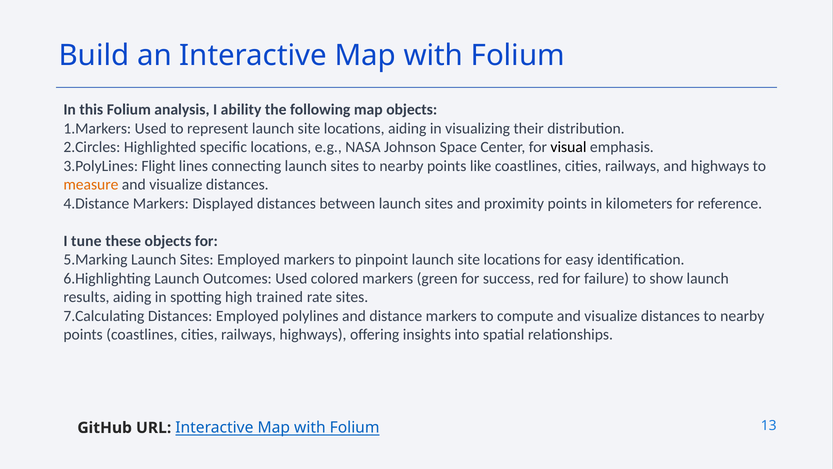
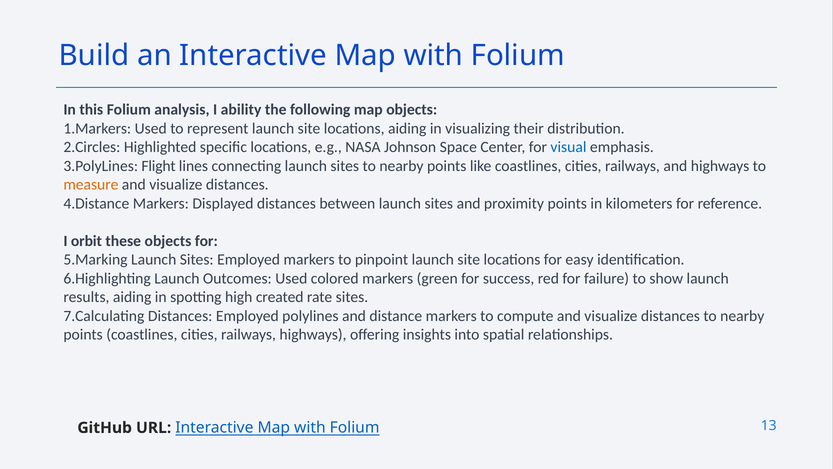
visual colour: black -> blue
tune: tune -> orbit
trained: trained -> created
